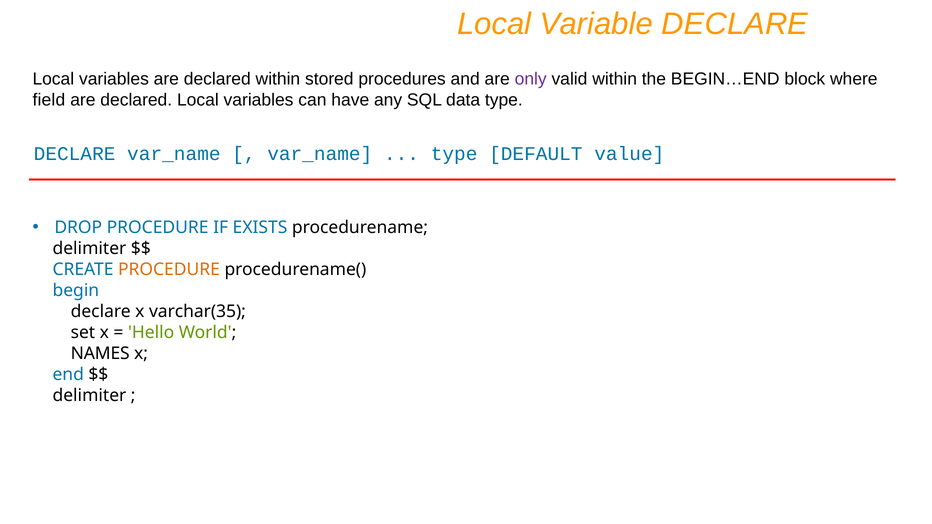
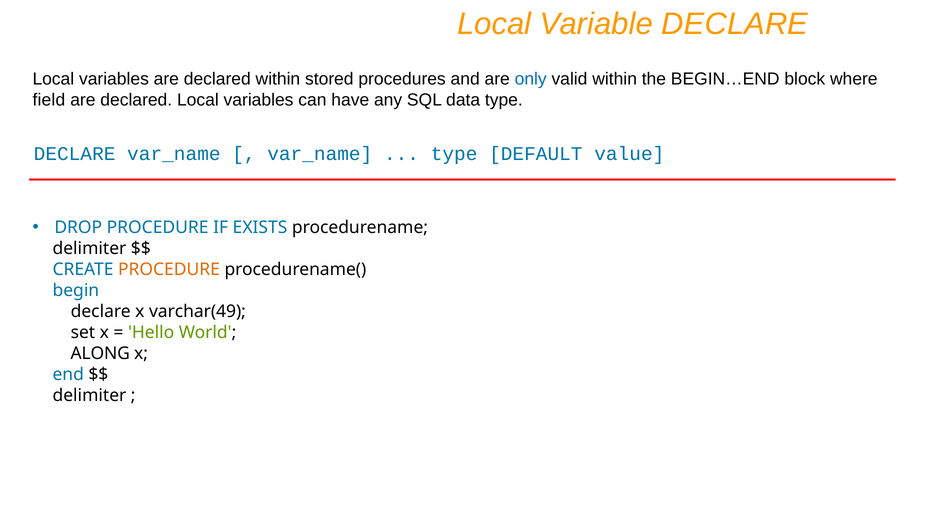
only colour: purple -> blue
varchar(35: varchar(35 -> varchar(49
NAMES: NAMES -> ALONG
